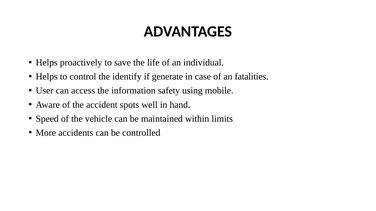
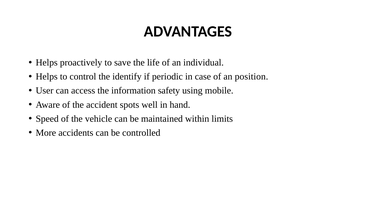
generate: generate -> periodic
fatalities: fatalities -> position
